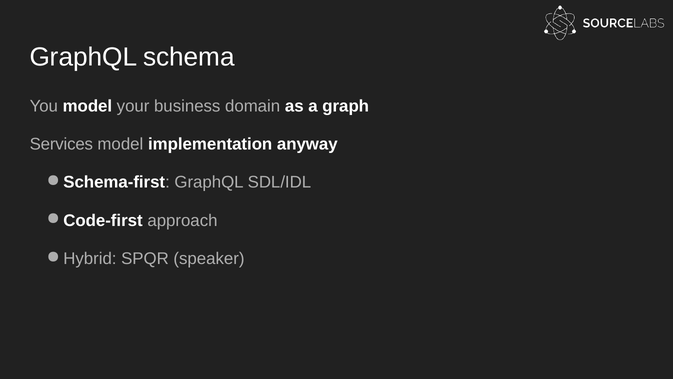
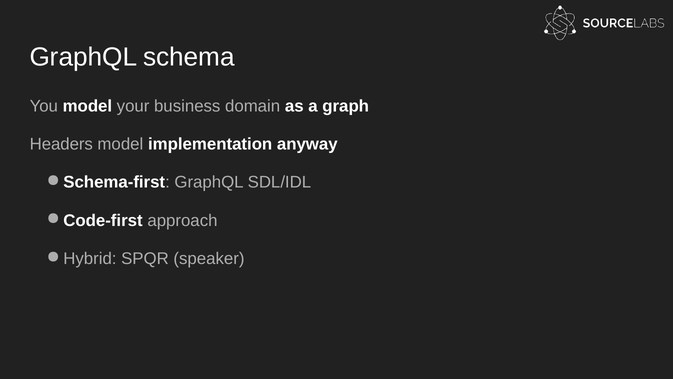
Services: Services -> Headers
